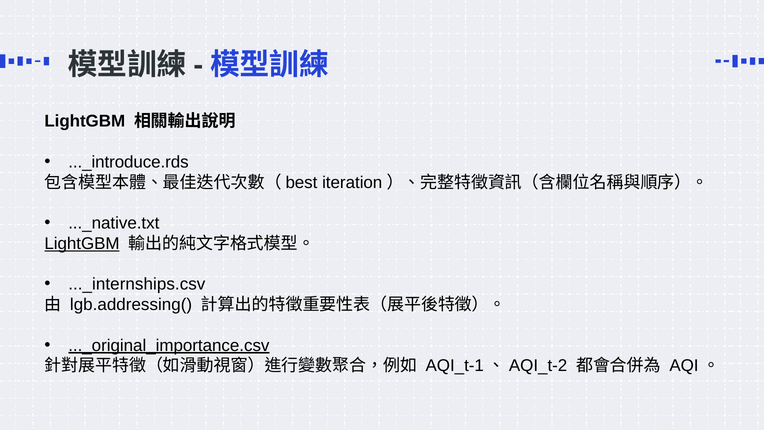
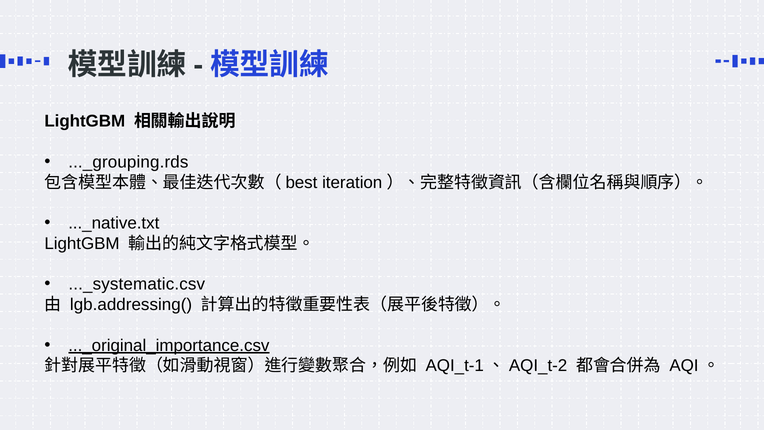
..._introduce.rds: ..._introduce.rds -> ..._grouping.rds
LightGBM at (82, 243) underline: present -> none
..._internships.csv: ..._internships.csv -> ..._systematic.csv
